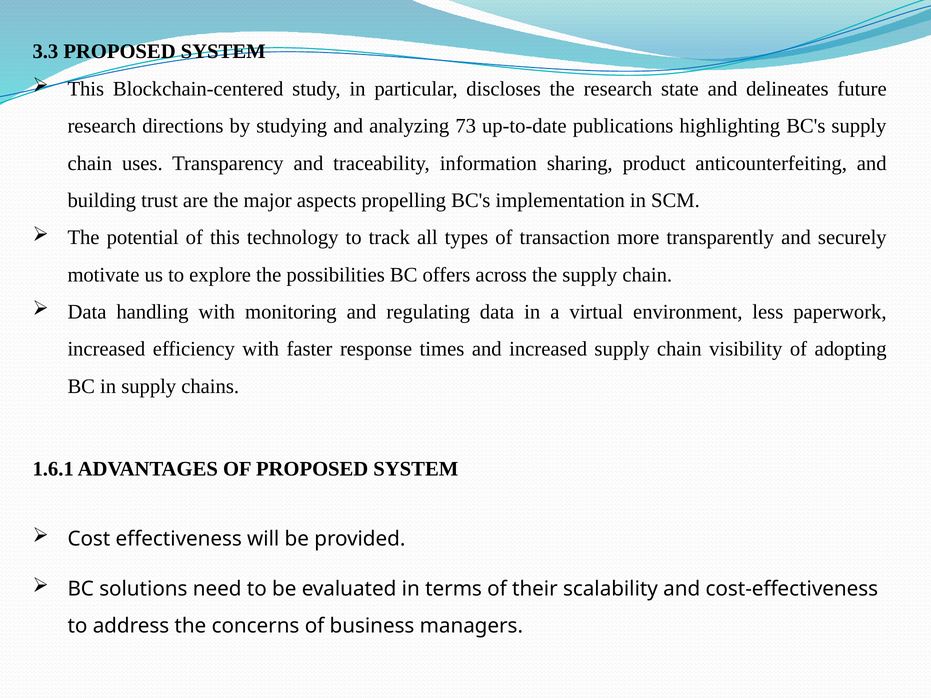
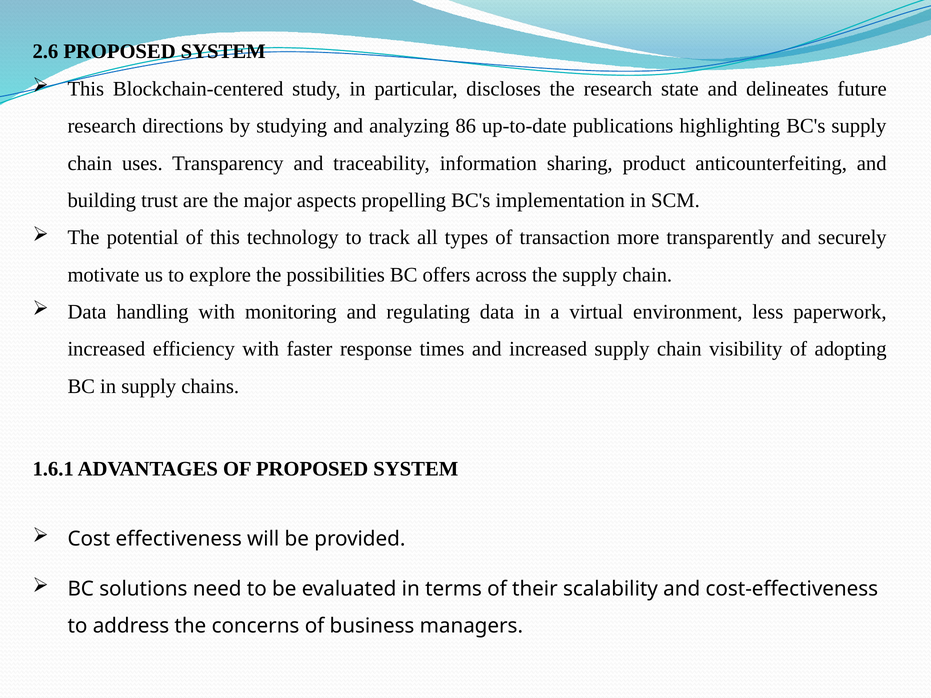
3.3: 3.3 -> 2.6
73: 73 -> 86
